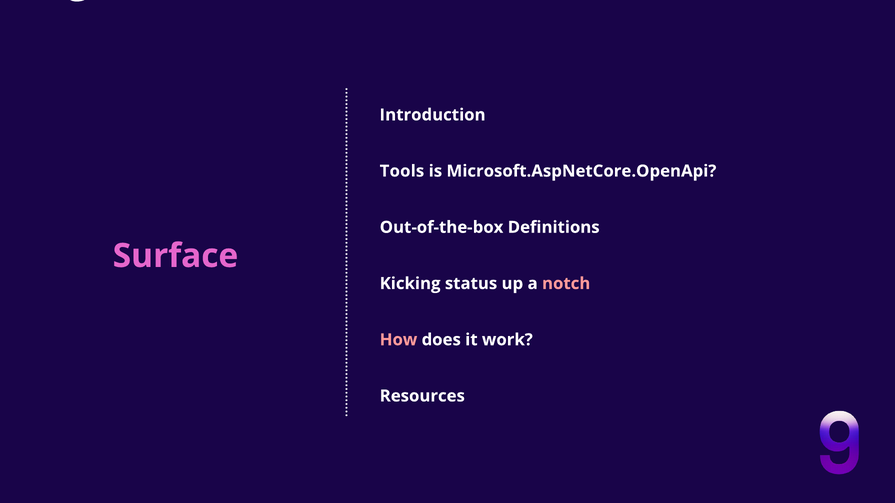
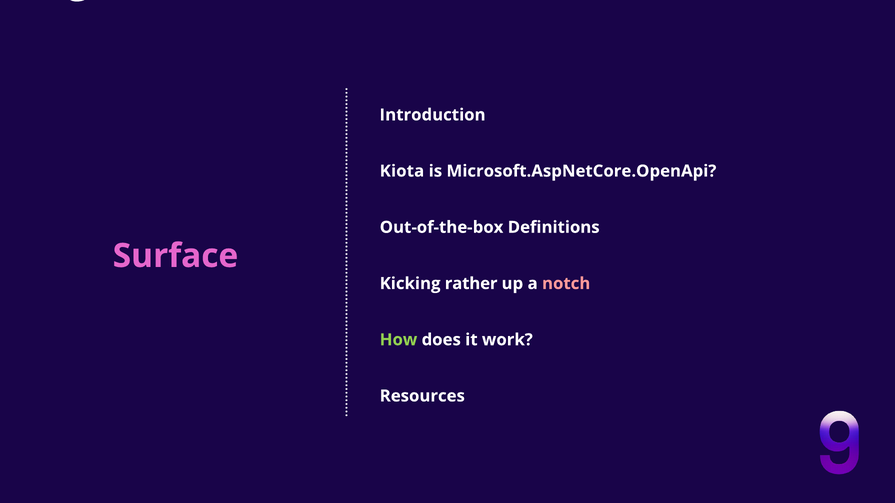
Tools: Tools -> Kiota
status: status -> rather
How colour: pink -> light green
